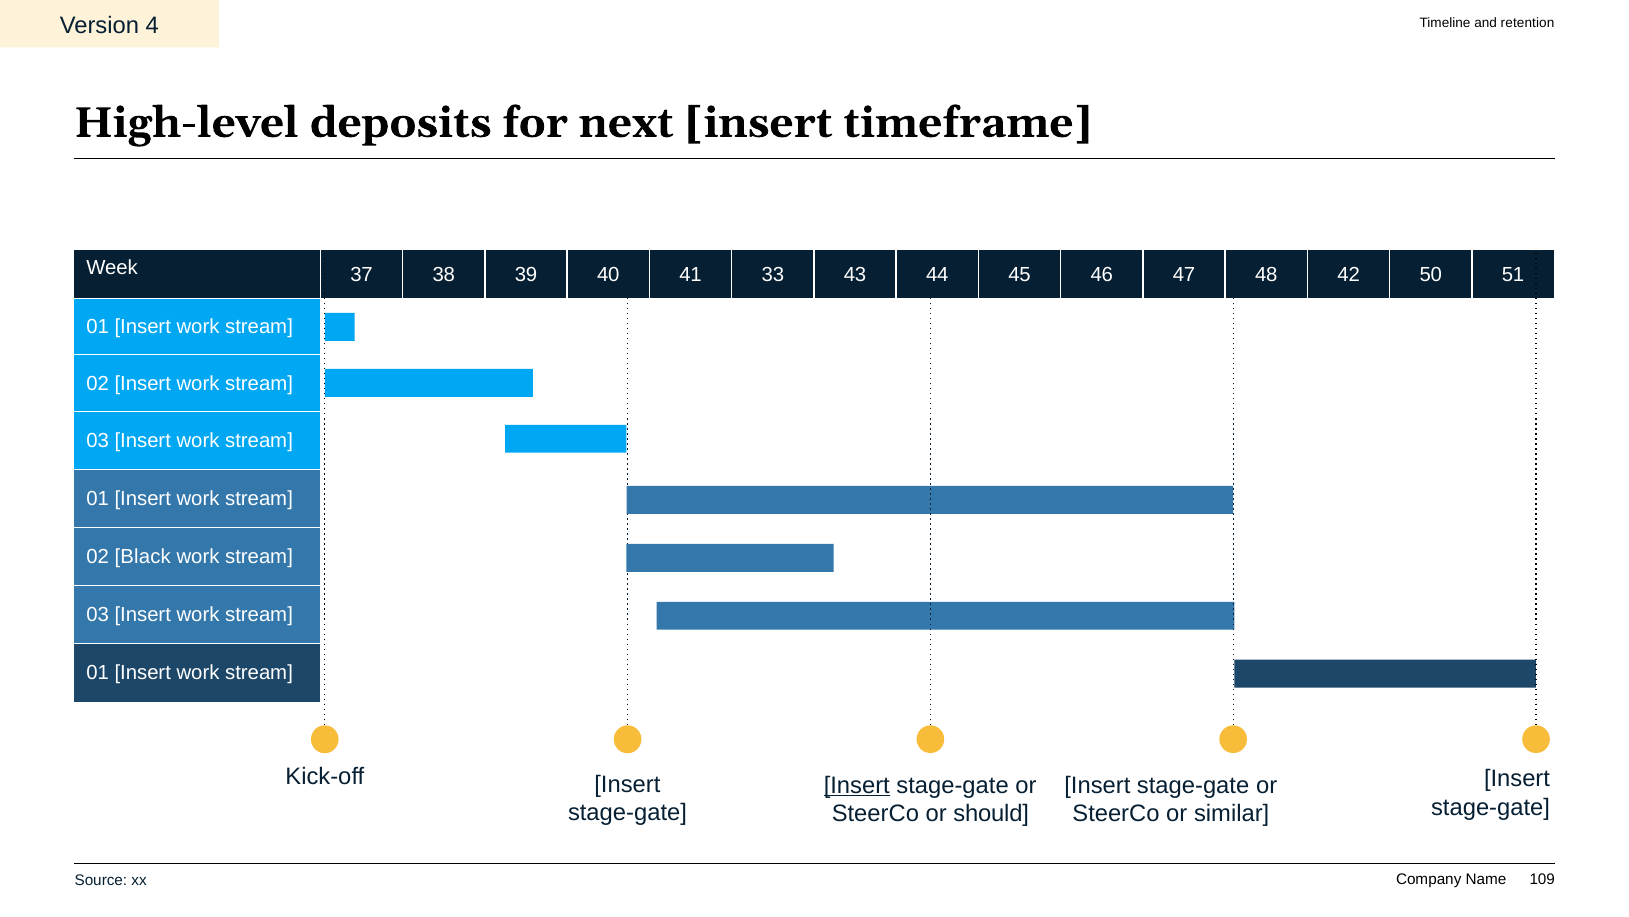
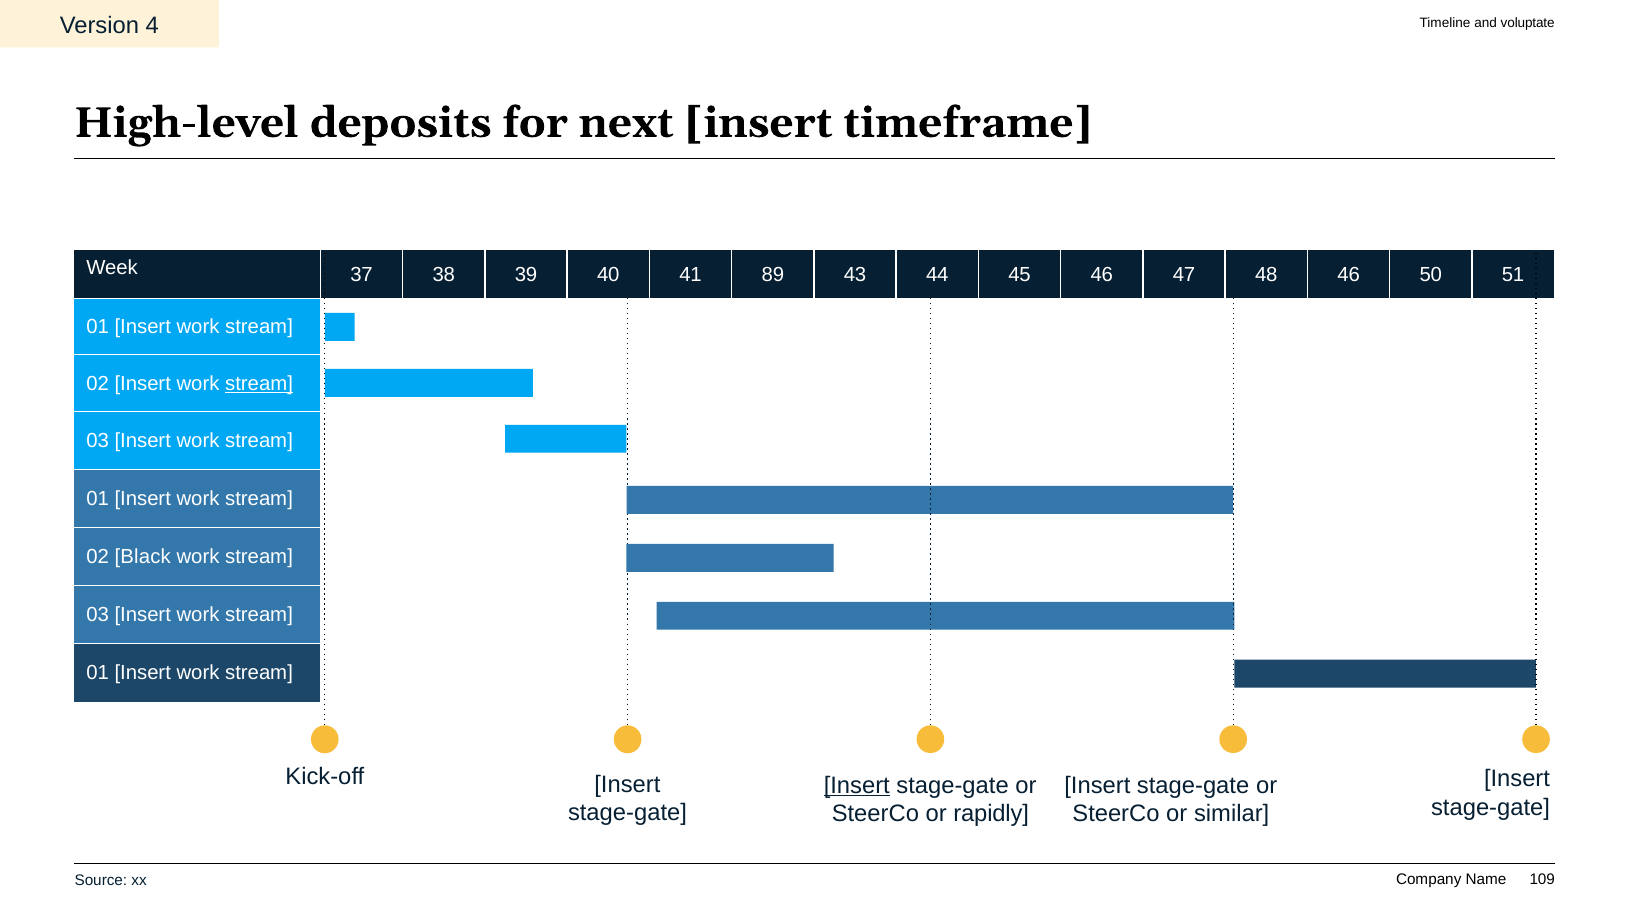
retention: retention -> voluptate
33: 33 -> 89
48 42: 42 -> 46
stream at (259, 383) underline: none -> present
should: should -> rapidly
